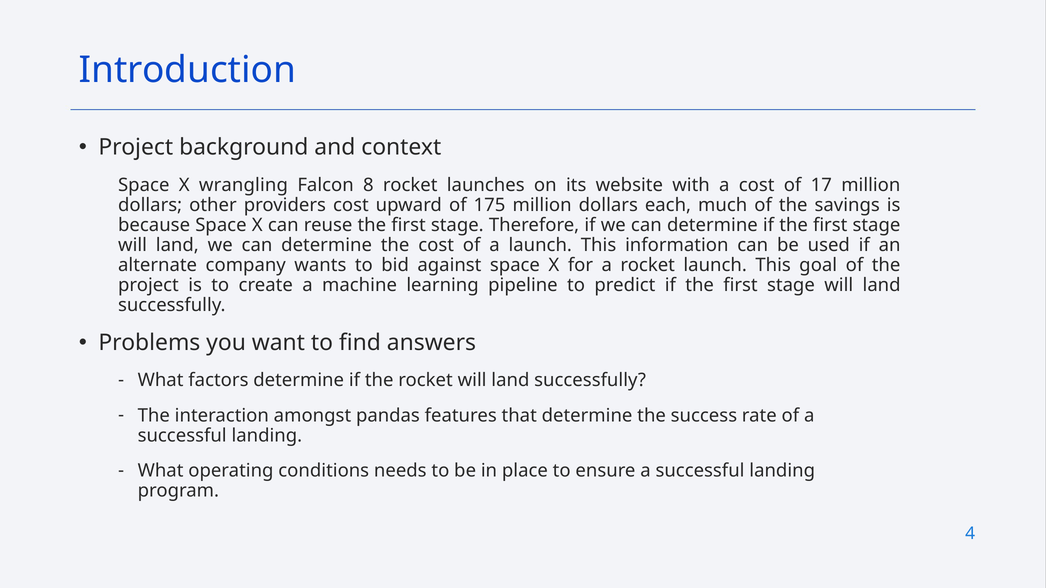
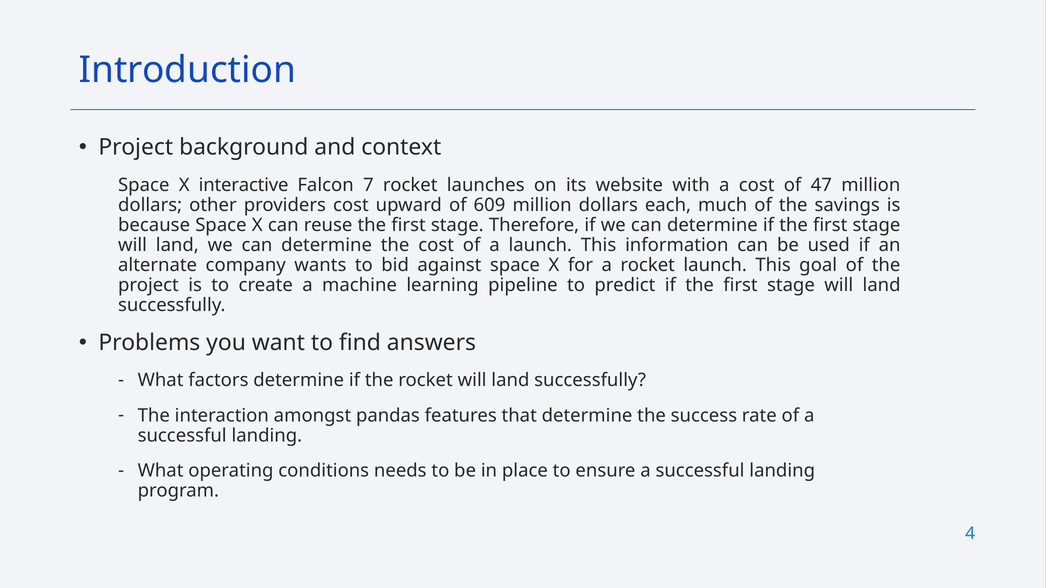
wrangling: wrangling -> interactive
8: 8 -> 7
17: 17 -> 47
175: 175 -> 609
